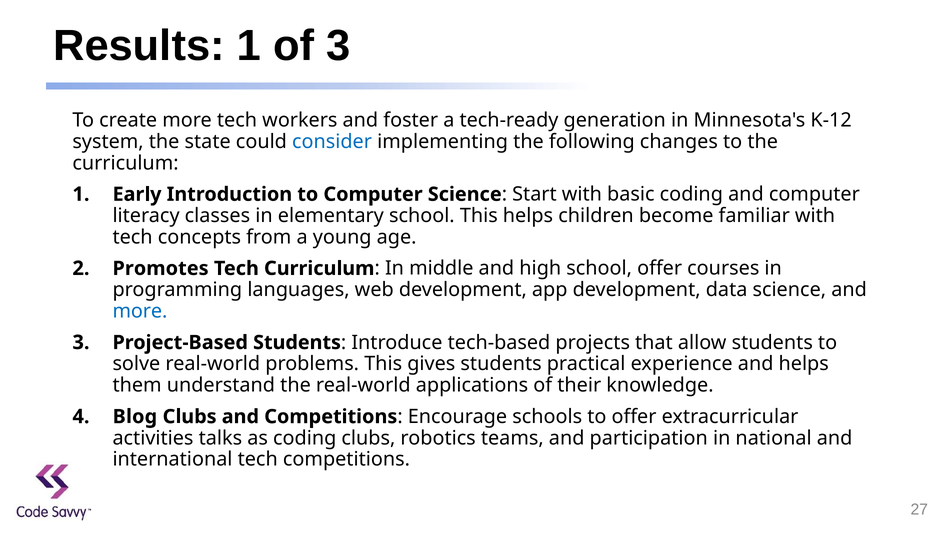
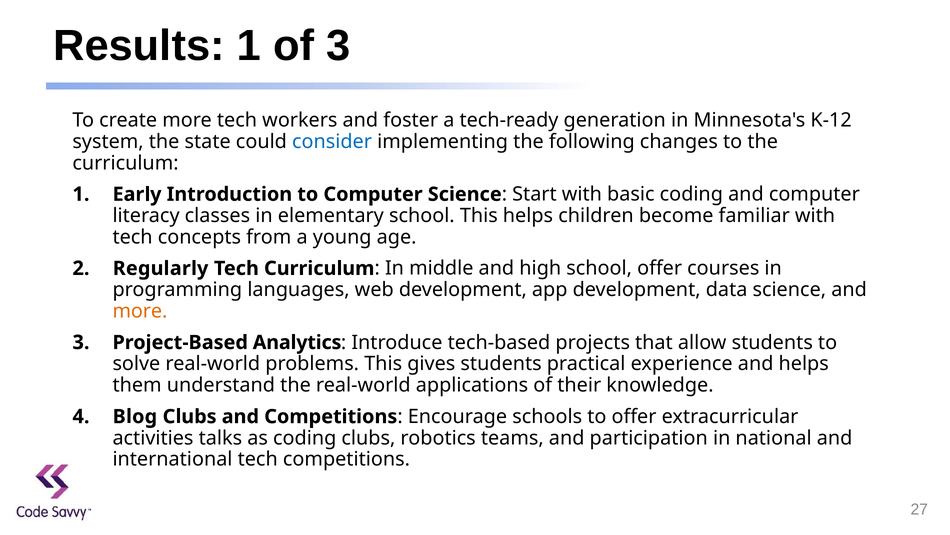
Promotes: Promotes -> Regularly
more at (140, 311) colour: blue -> orange
Project-Based Students: Students -> Analytics
